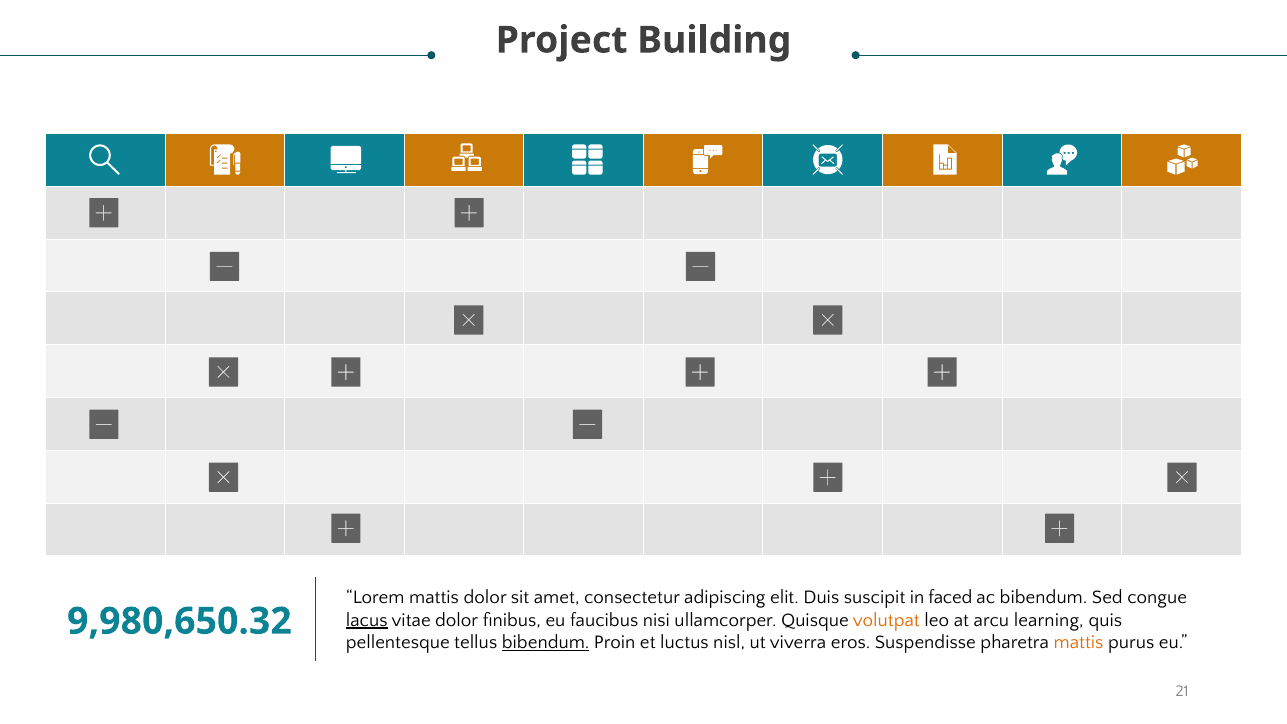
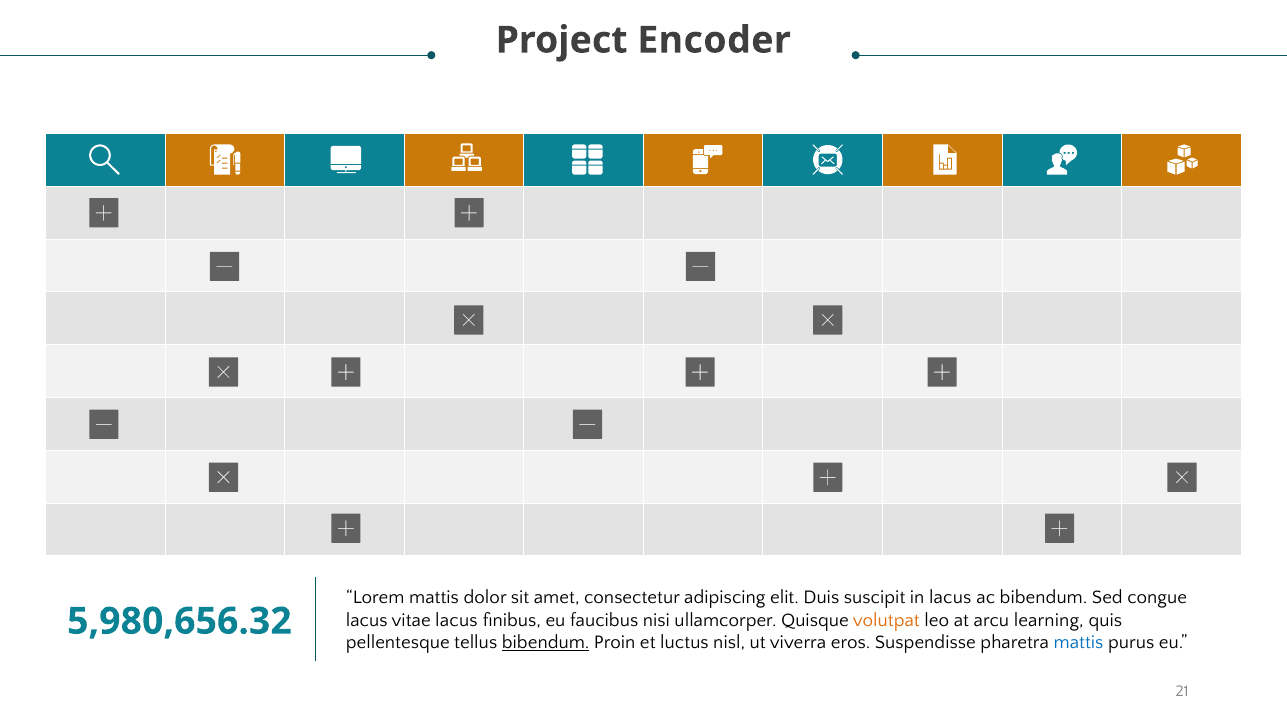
Building: Building -> Encoder
in faced: faced -> lacus
lacus at (367, 620) underline: present -> none
vitae dolor: dolor -> lacus
9,980,650.32: 9,980,650.32 -> 5,980,656.32
mattis at (1079, 642) colour: orange -> blue
